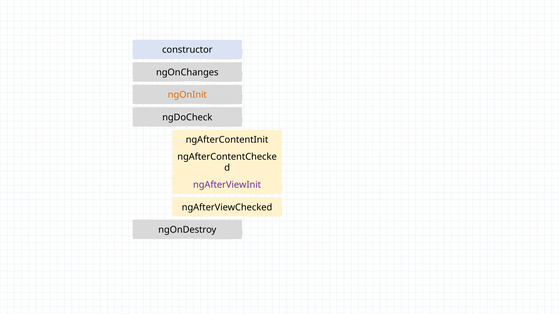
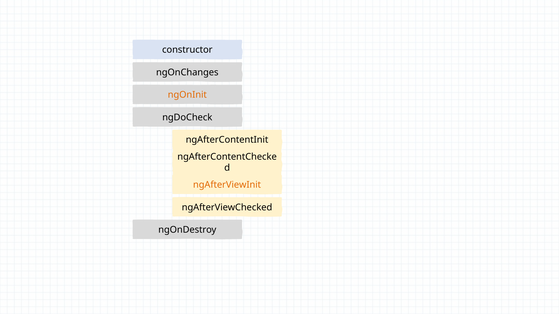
ngAfterViewInit colour: purple -> orange
